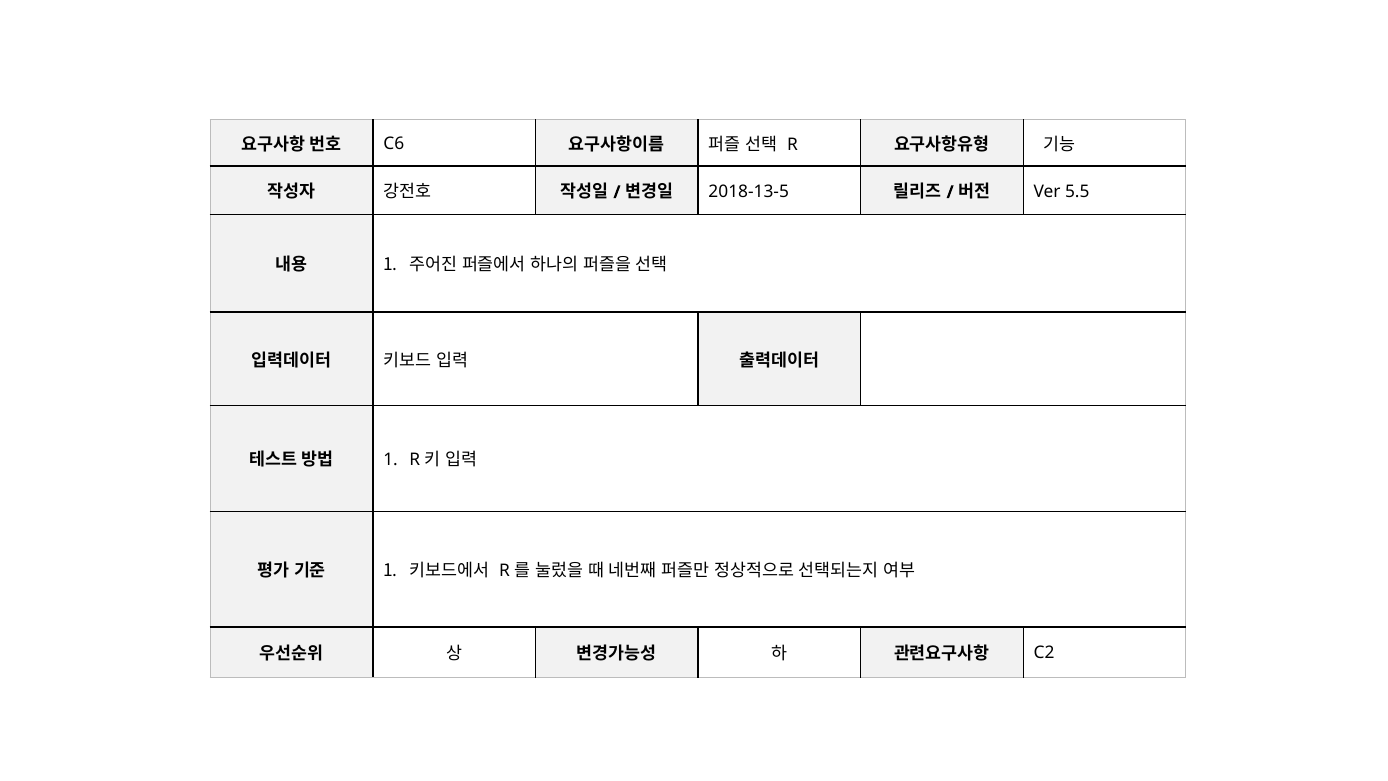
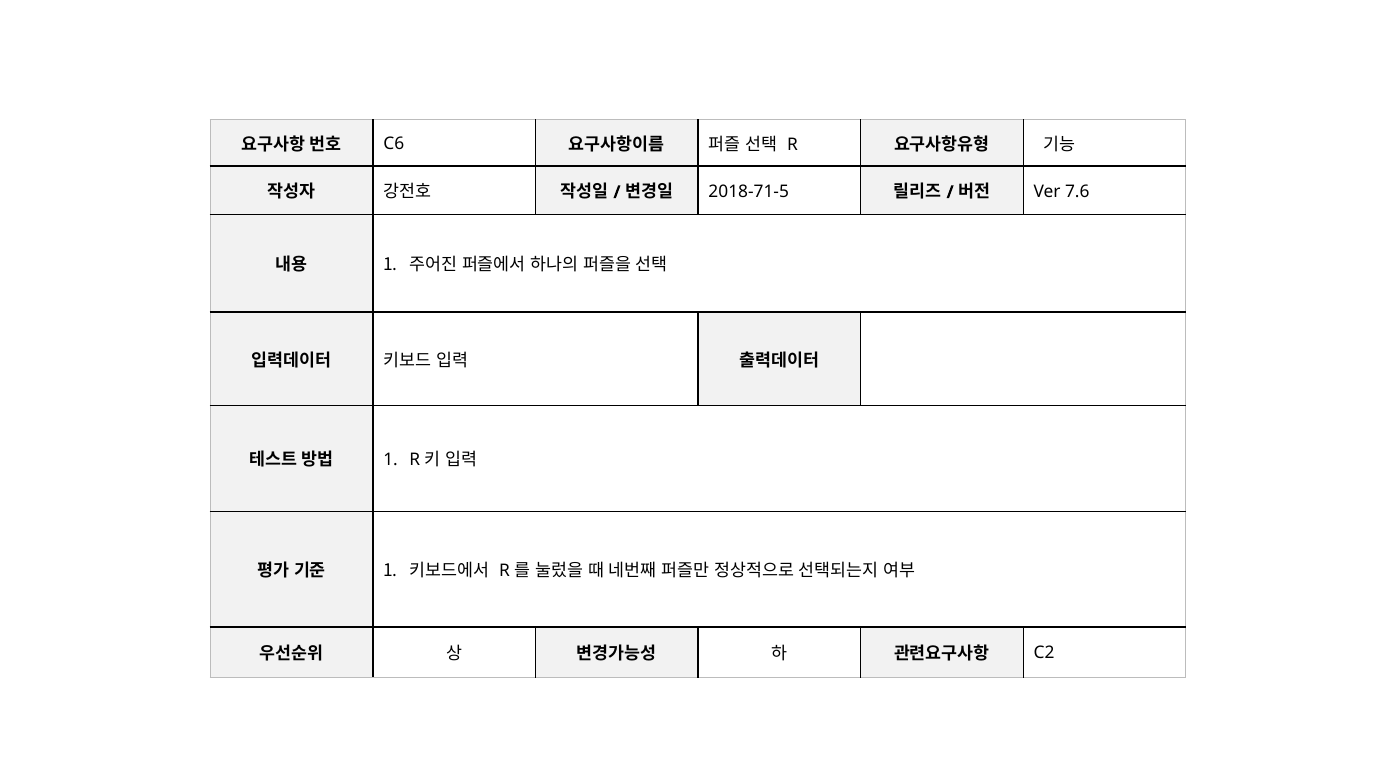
2018-13-5: 2018-13-5 -> 2018-71-5
5.5: 5.5 -> 7.6
